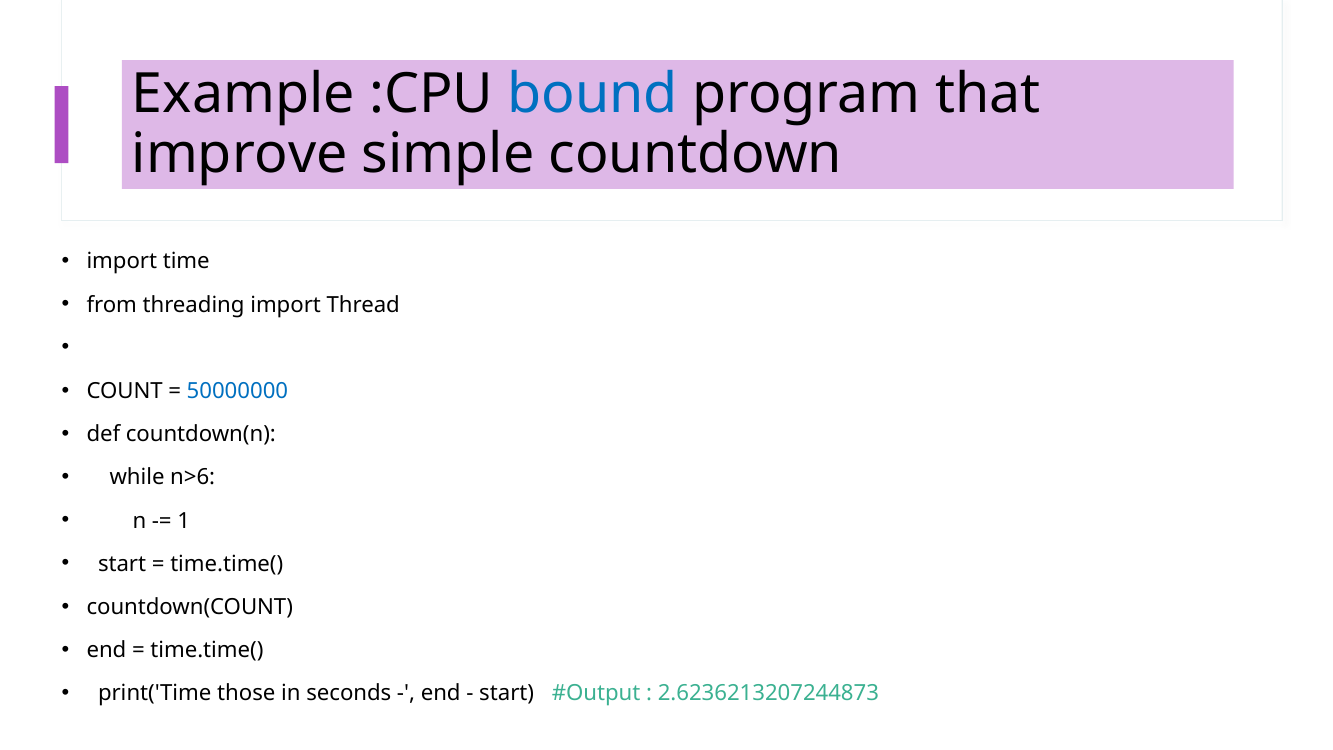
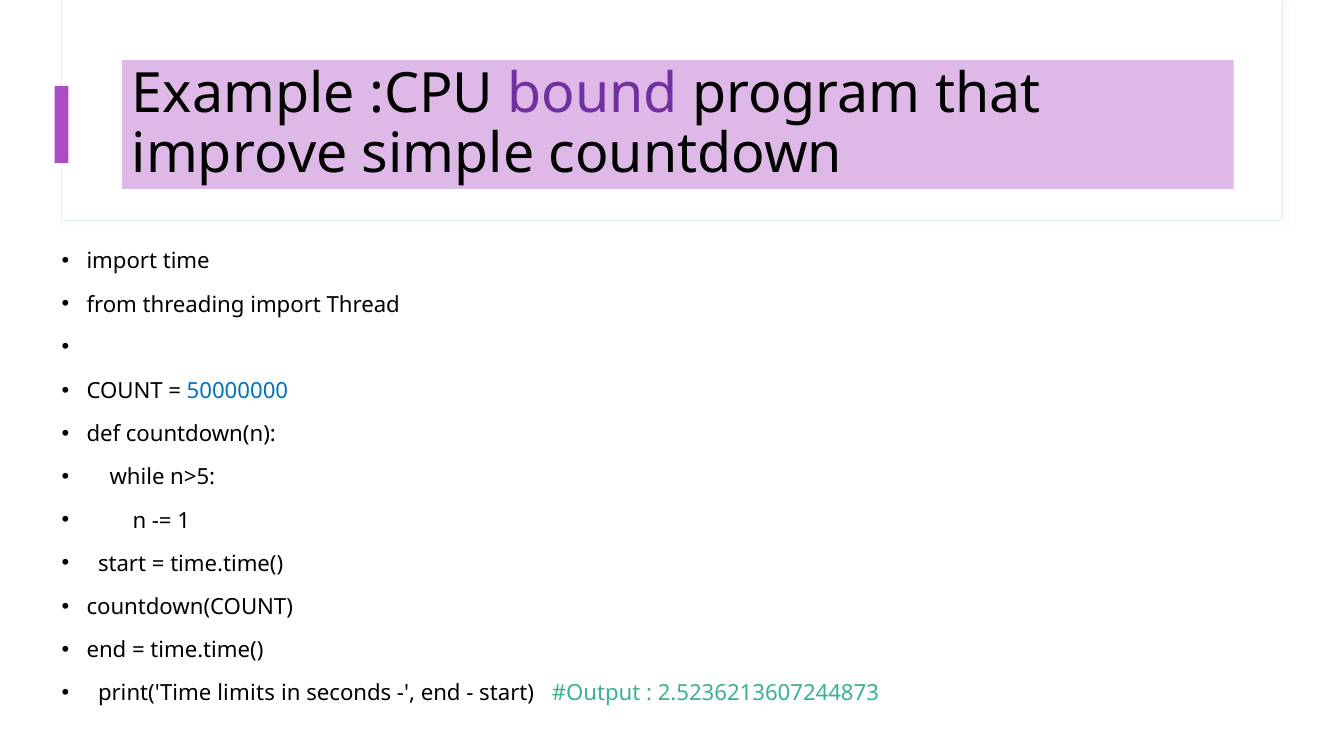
bound colour: blue -> purple
n>6: n>6 -> n>5
those: those -> limits
2.6236213207244873: 2.6236213207244873 -> 2.5236213607244873
